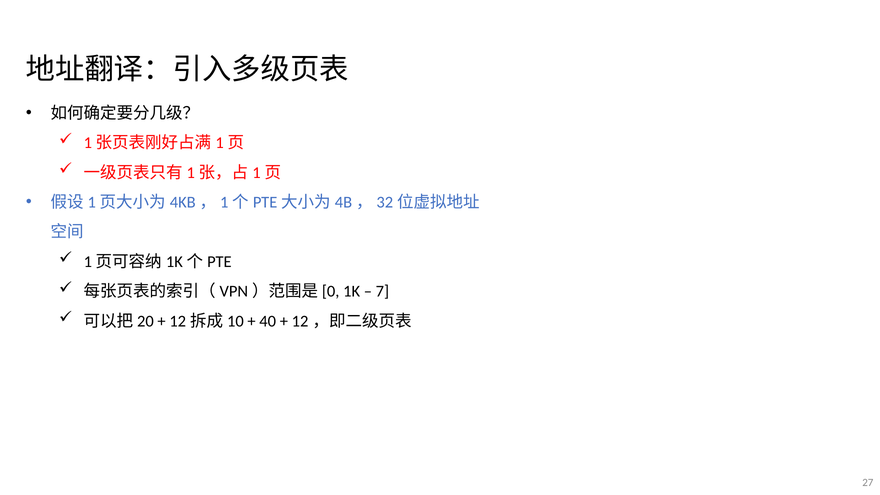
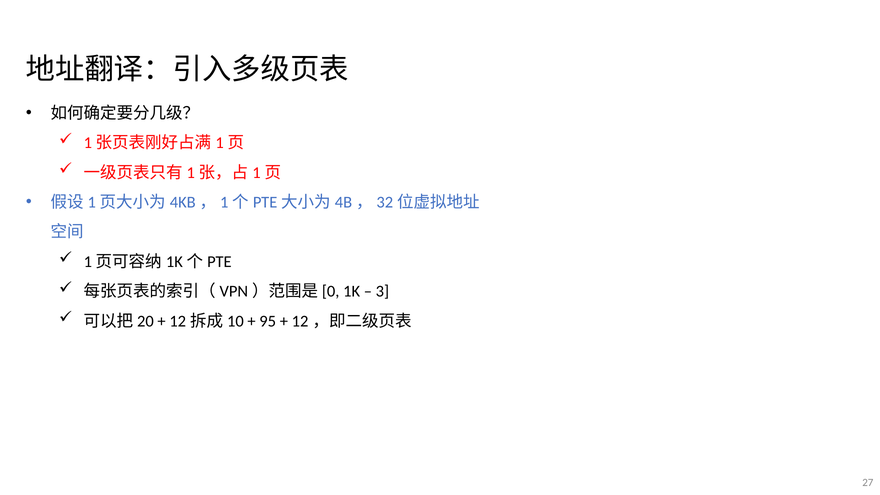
7: 7 -> 3
40: 40 -> 95
